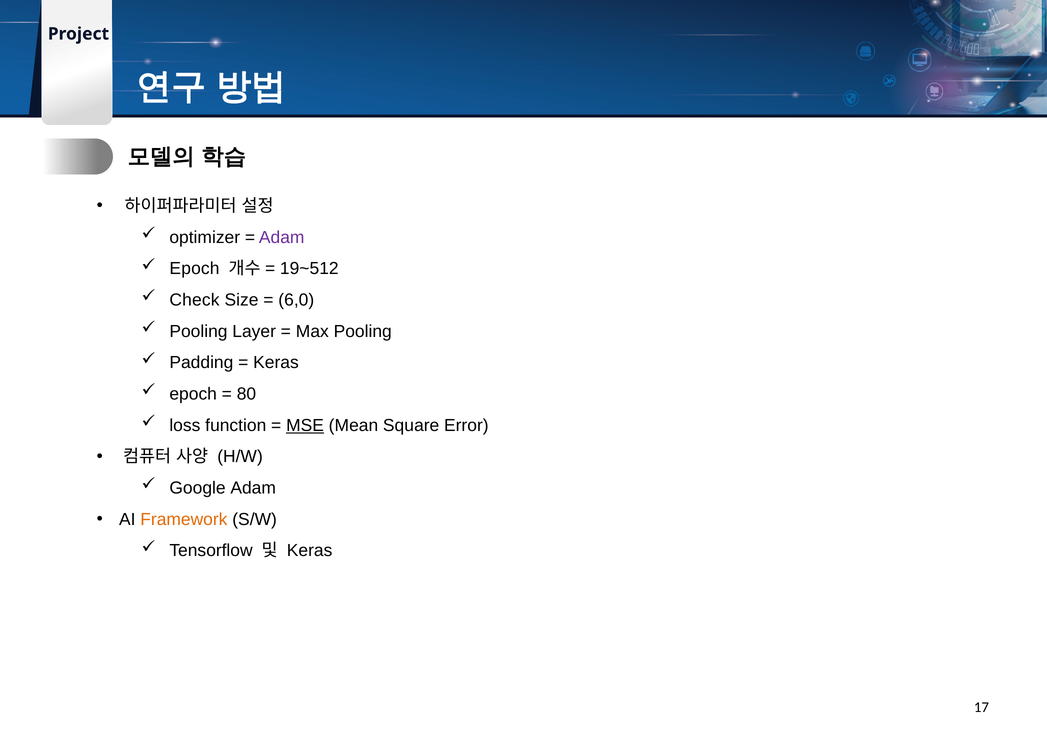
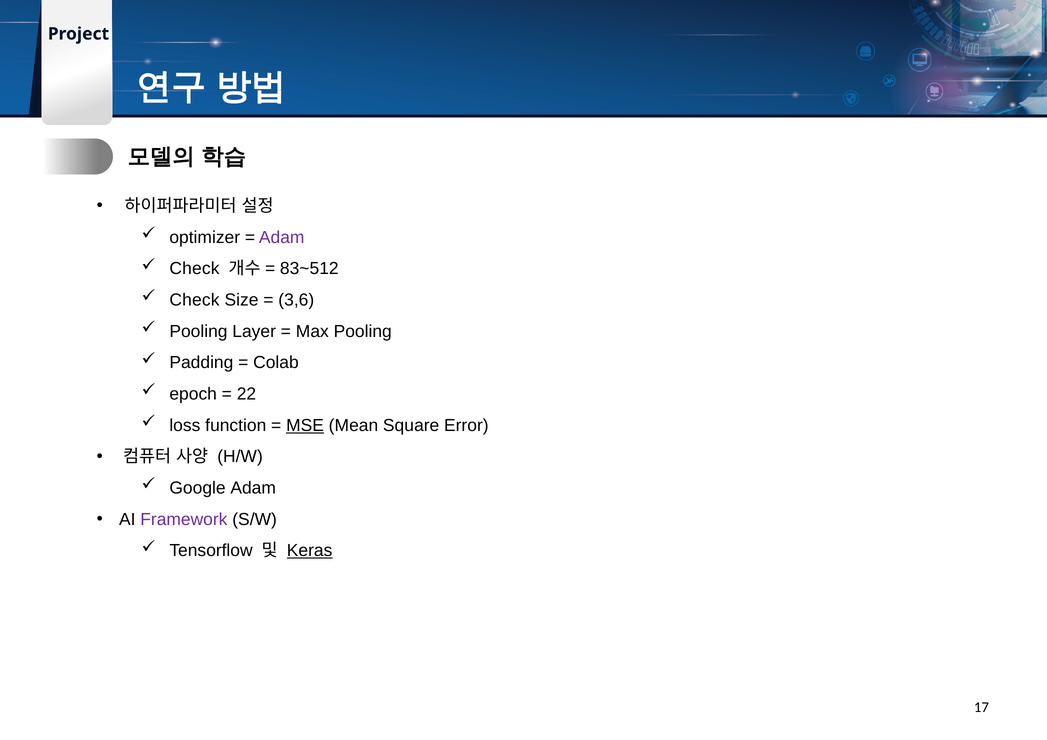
Epoch at (195, 269): Epoch -> Check
19~512: 19~512 -> 83~512
6,0: 6,0 -> 3,6
Keras at (276, 363): Keras -> Colab
80: 80 -> 22
Framework colour: orange -> purple
Keras at (310, 551) underline: none -> present
